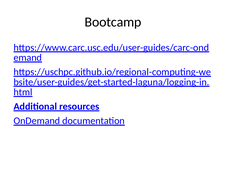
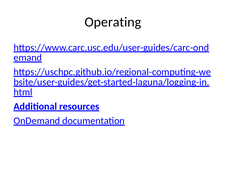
Bootcamp: Bootcamp -> Operating
